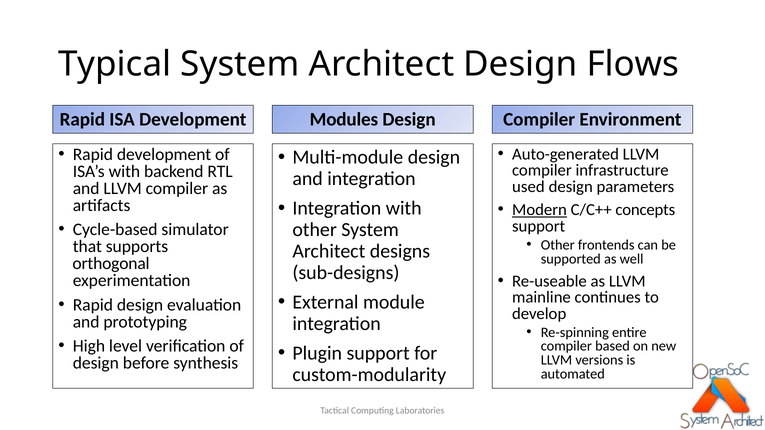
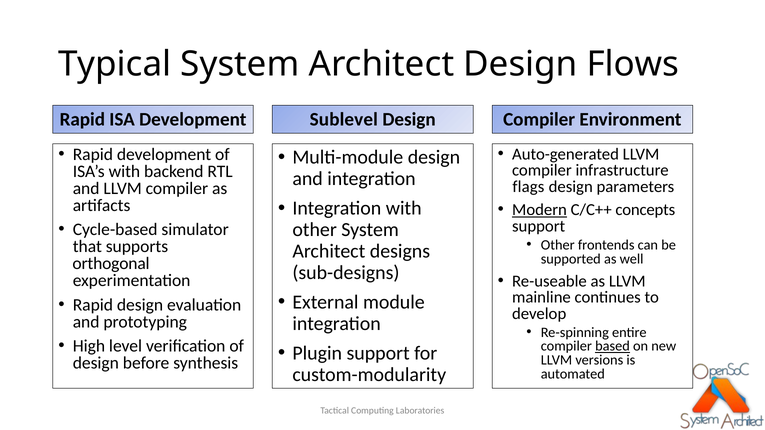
Modules: Modules -> Sublevel
used: used -> flags
based underline: none -> present
